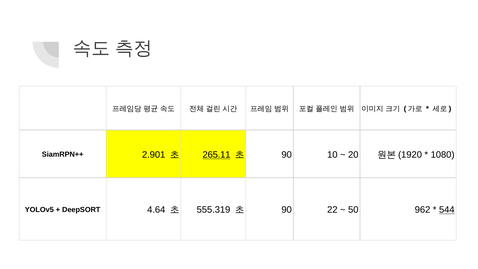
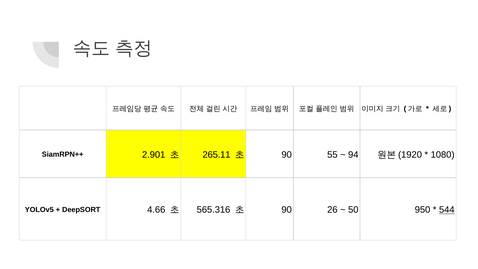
265.11 underline: present -> none
10: 10 -> 55
20: 20 -> 94
4.64: 4.64 -> 4.66
555.319: 555.319 -> 565.316
22: 22 -> 26
962: 962 -> 950
